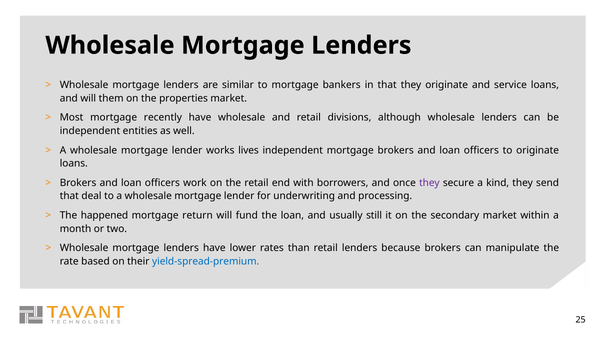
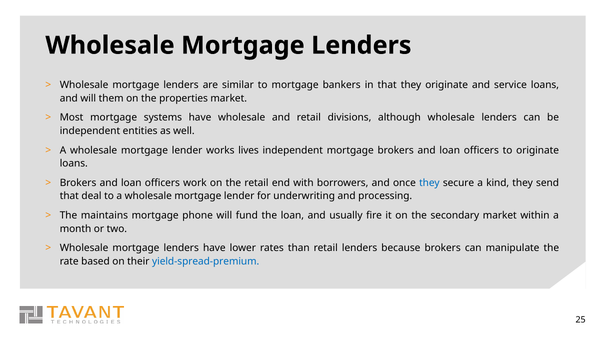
recently: recently -> systems
they at (429, 183) colour: purple -> blue
happened: happened -> maintains
return: return -> phone
still: still -> fire
